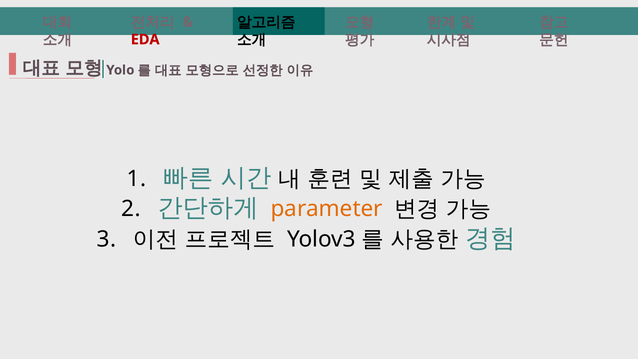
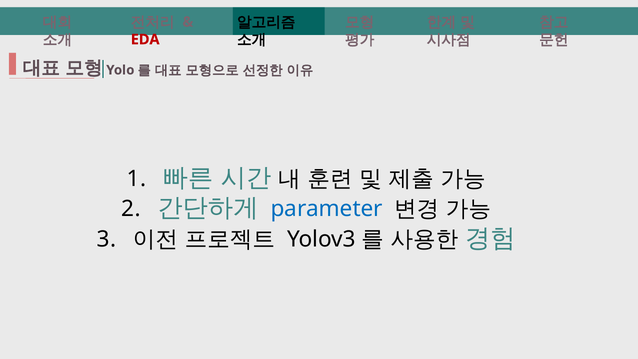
parameter colour: orange -> blue
